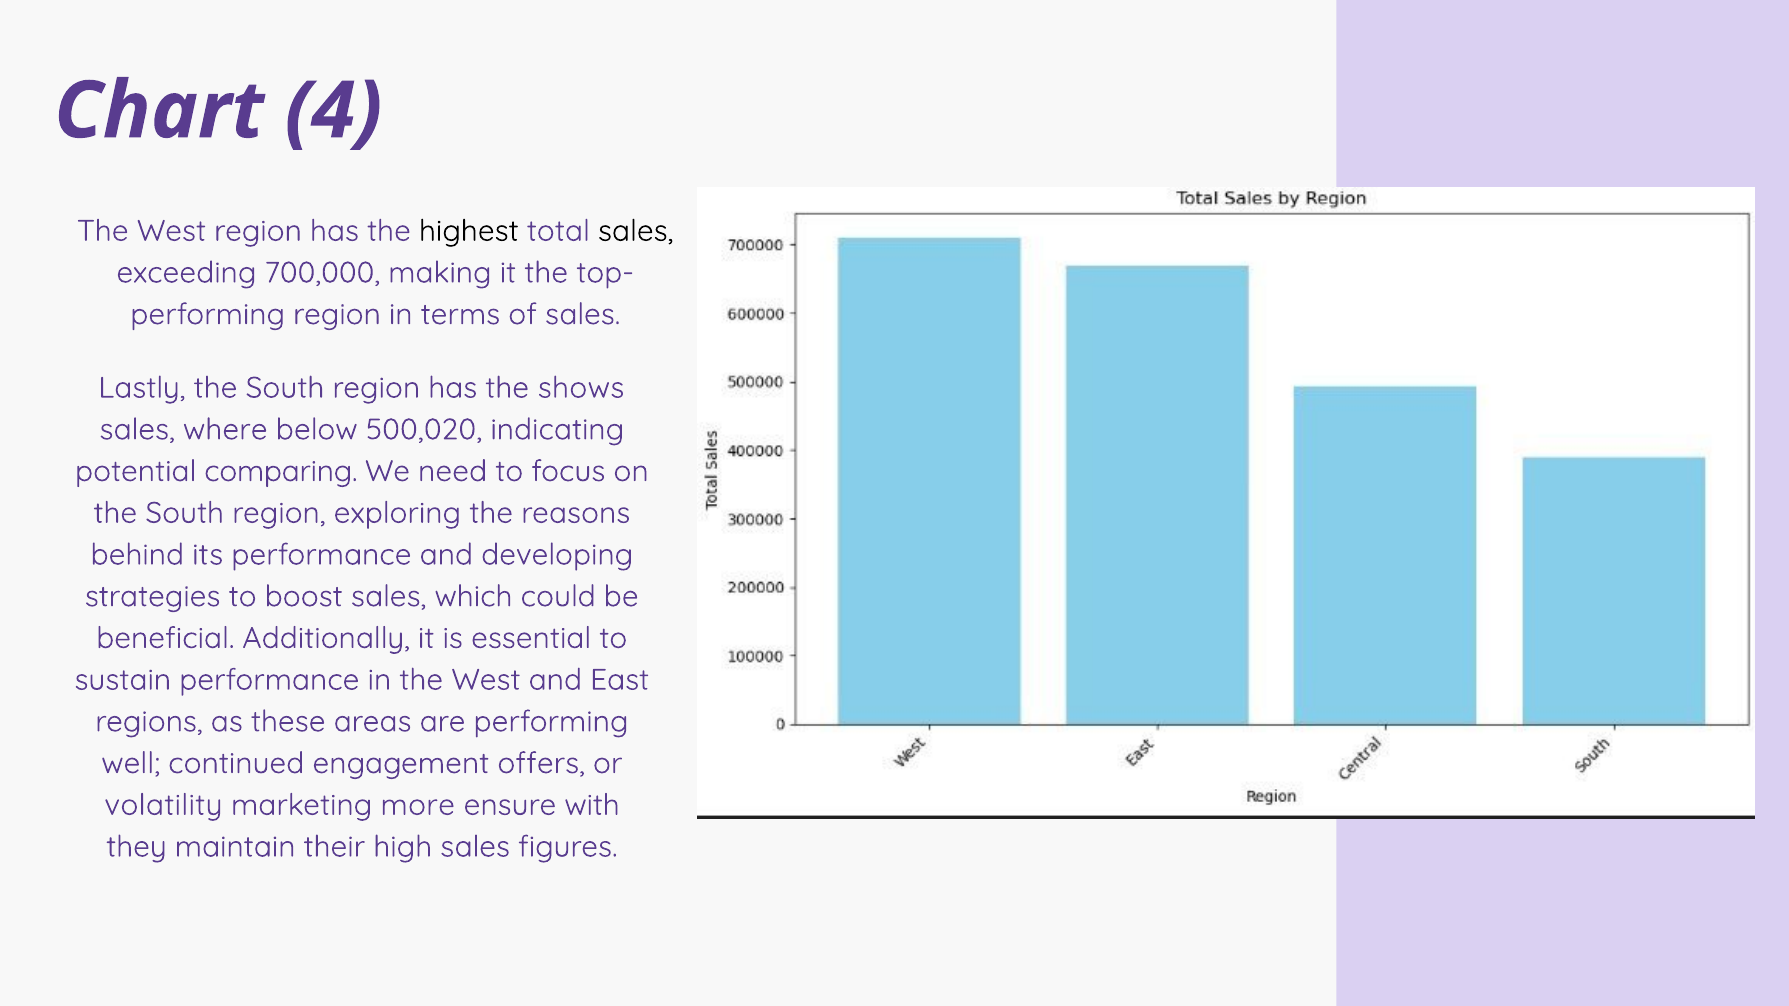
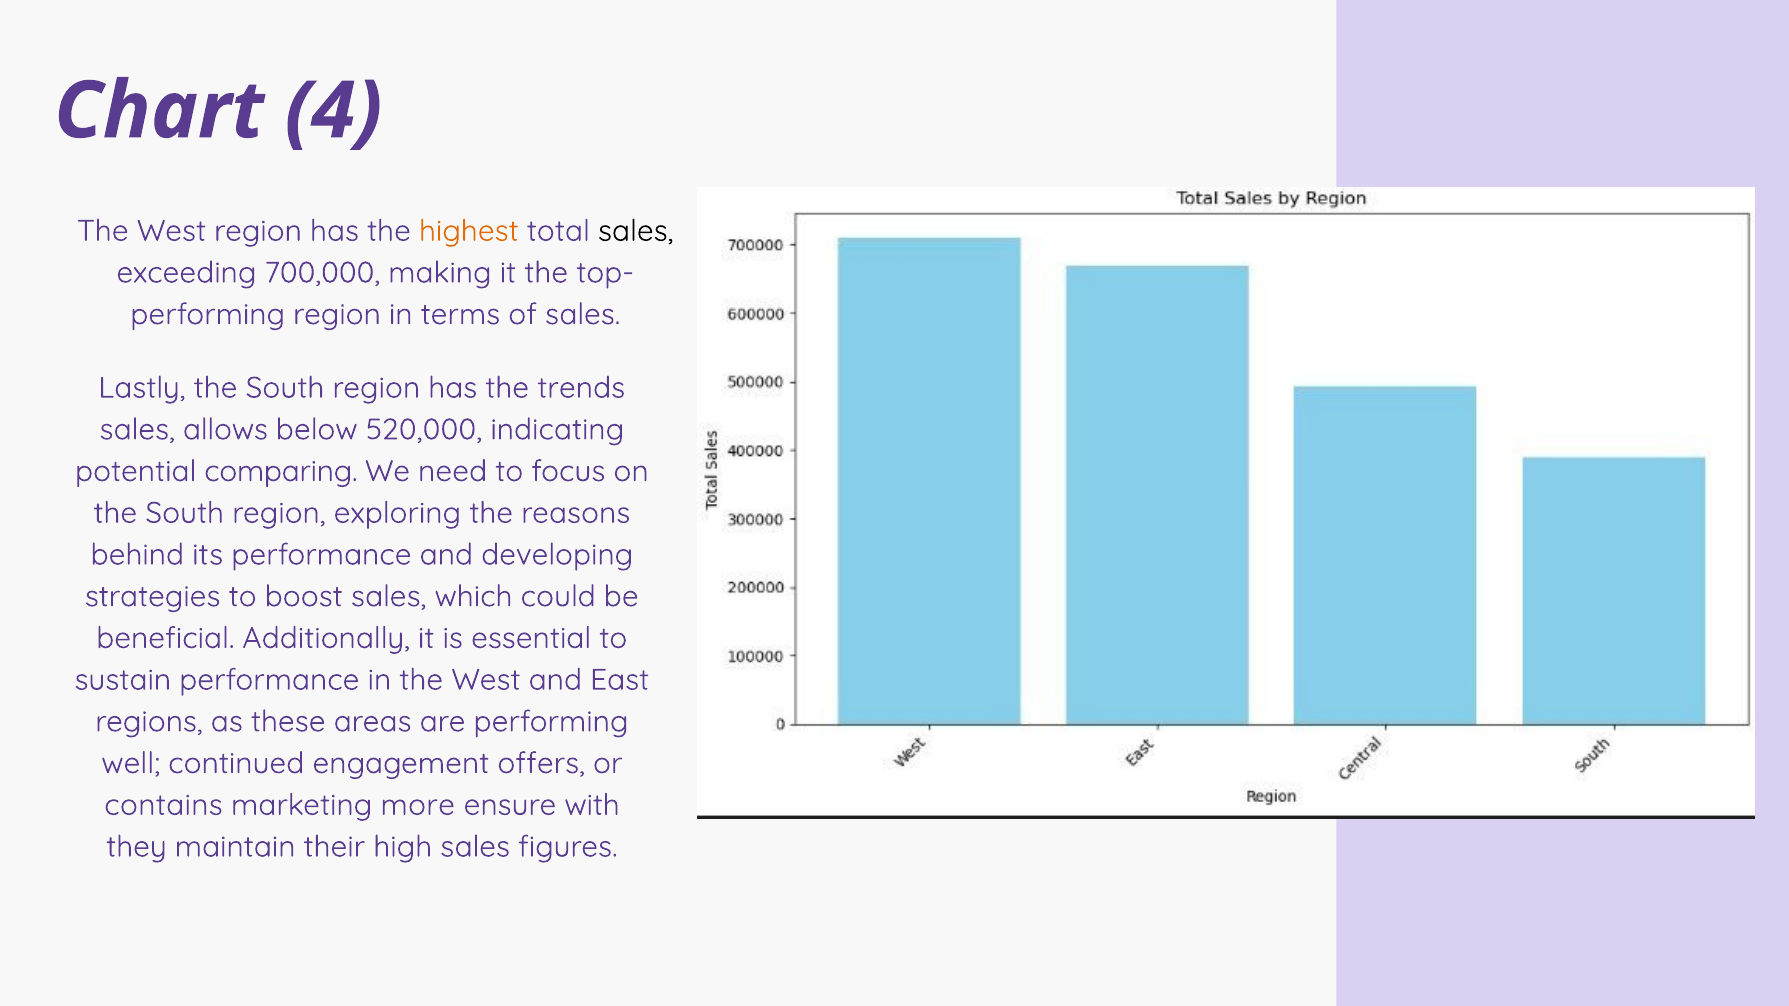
highest colour: black -> orange
shows: shows -> trends
where: where -> allows
500,020: 500,020 -> 520,000
volatility: volatility -> contains
